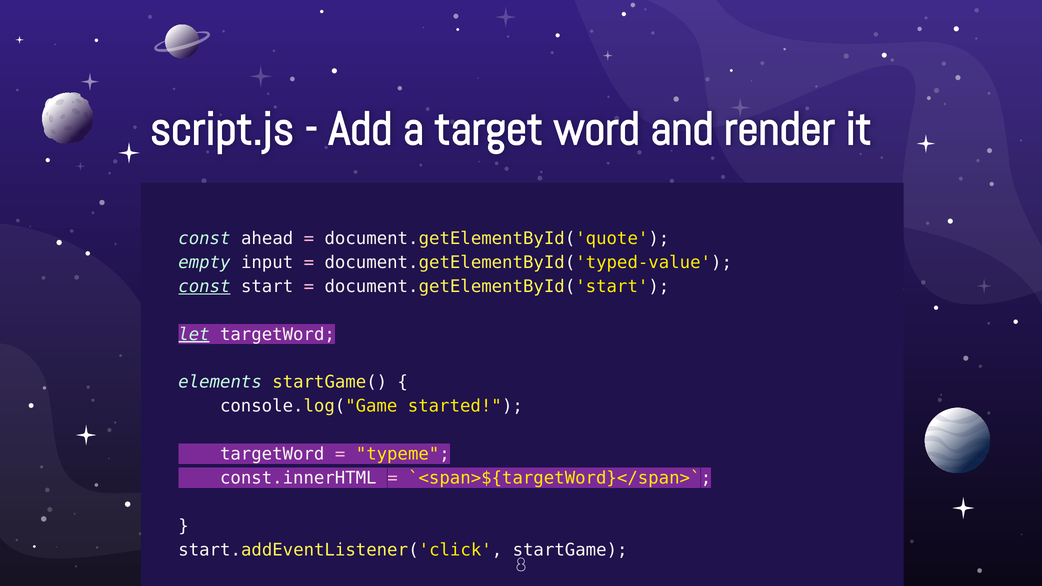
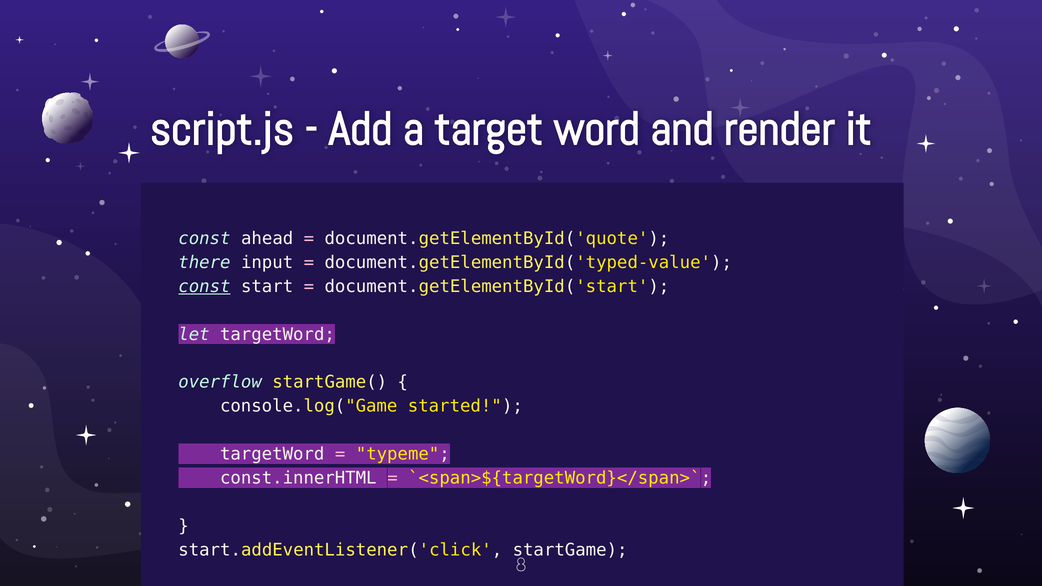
empty: empty -> there
let underline: present -> none
elements: elements -> overflow
